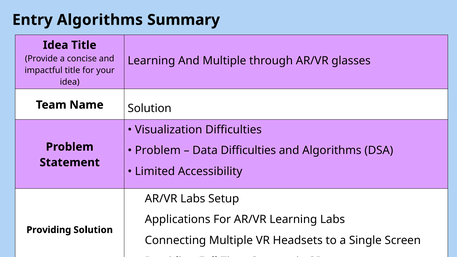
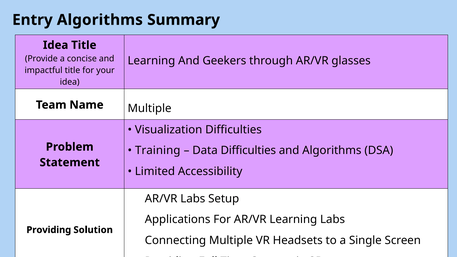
And Multiple: Multiple -> Geekers
Name Solution: Solution -> Multiple
Problem at (158, 151): Problem -> Training
